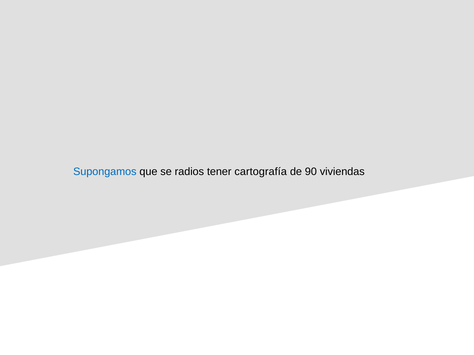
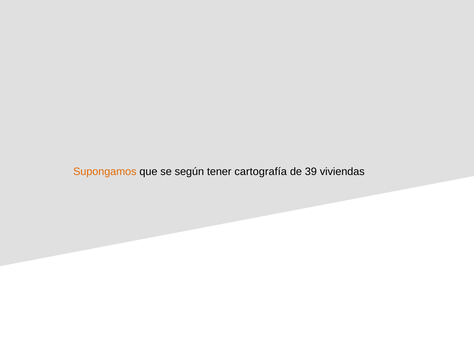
Supongamos colour: blue -> orange
radios: radios -> según
90: 90 -> 39
